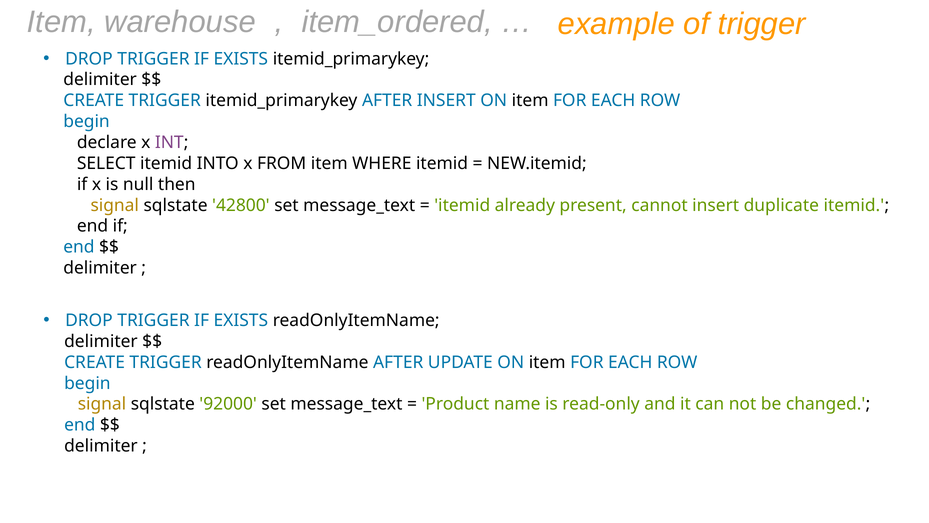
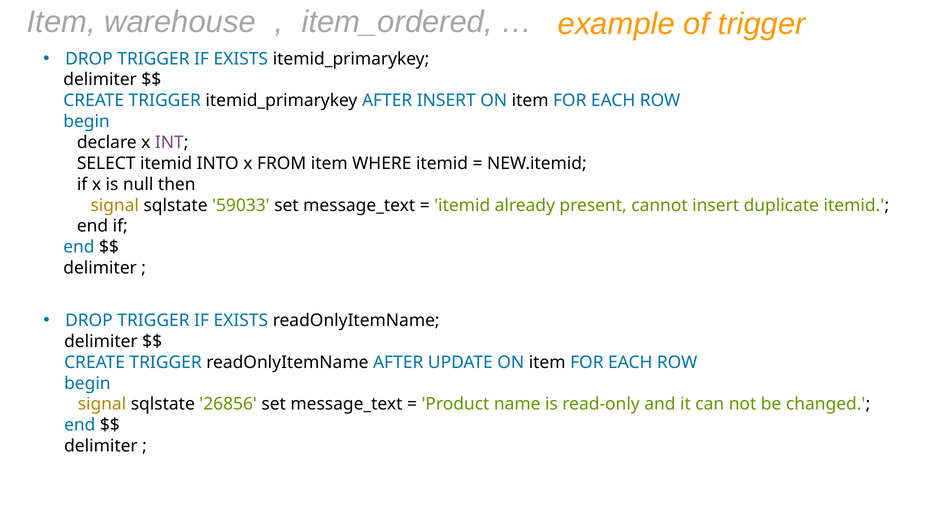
42800: 42800 -> 59033
92000: 92000 -> 26856
